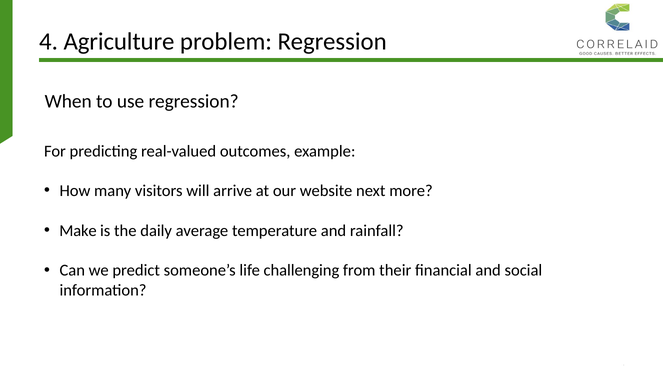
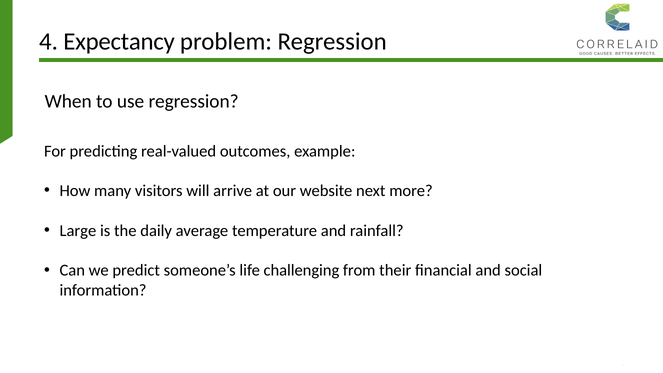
Agriculture: Agriculture -> Expectancy
Make: Make -> Large
